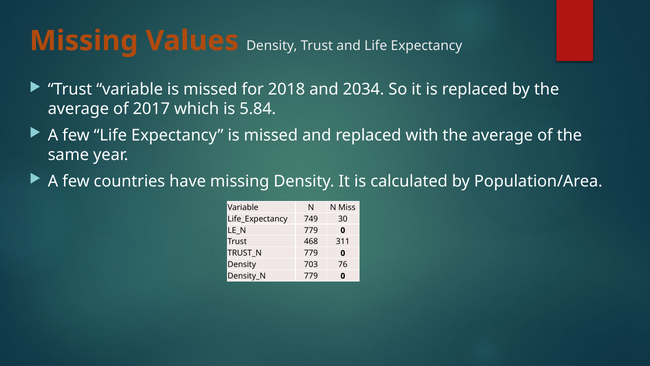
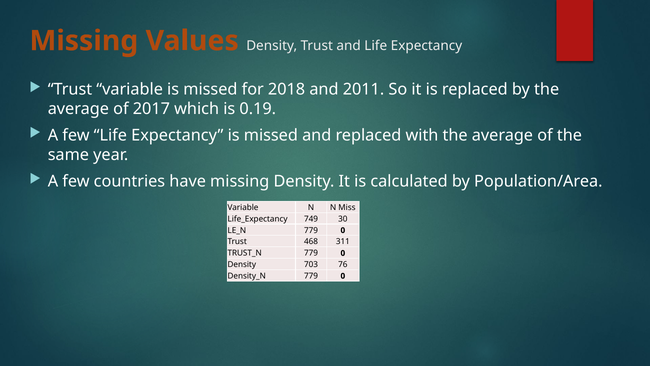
2034: 2034 -> 2011
5.84: 5.84 -> 0.19
